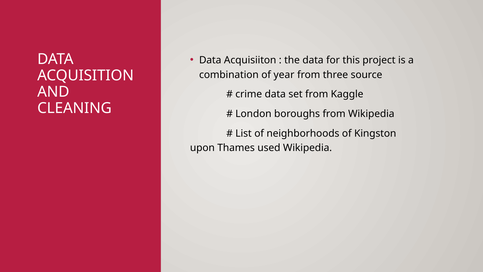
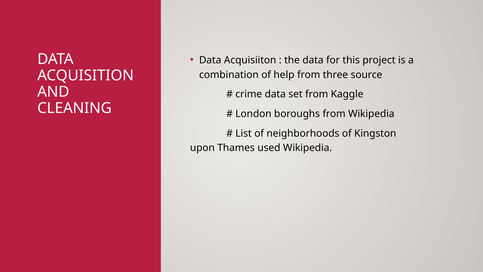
year: year -> help
